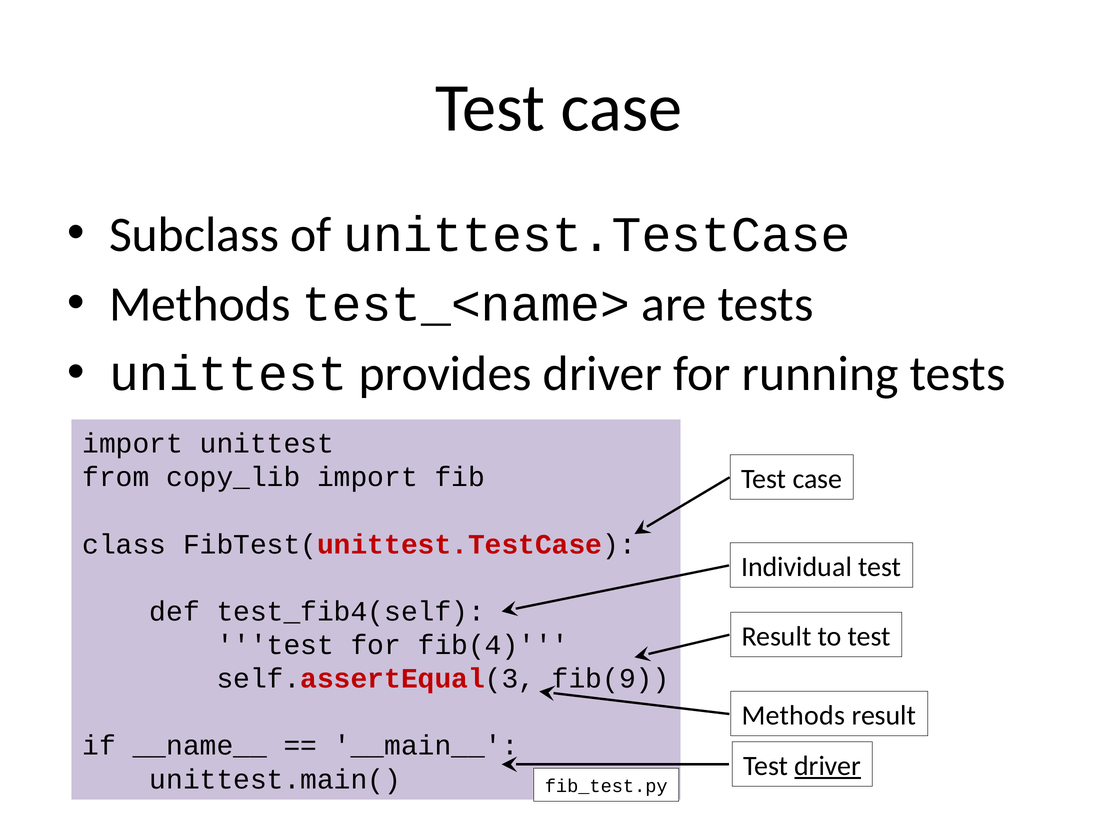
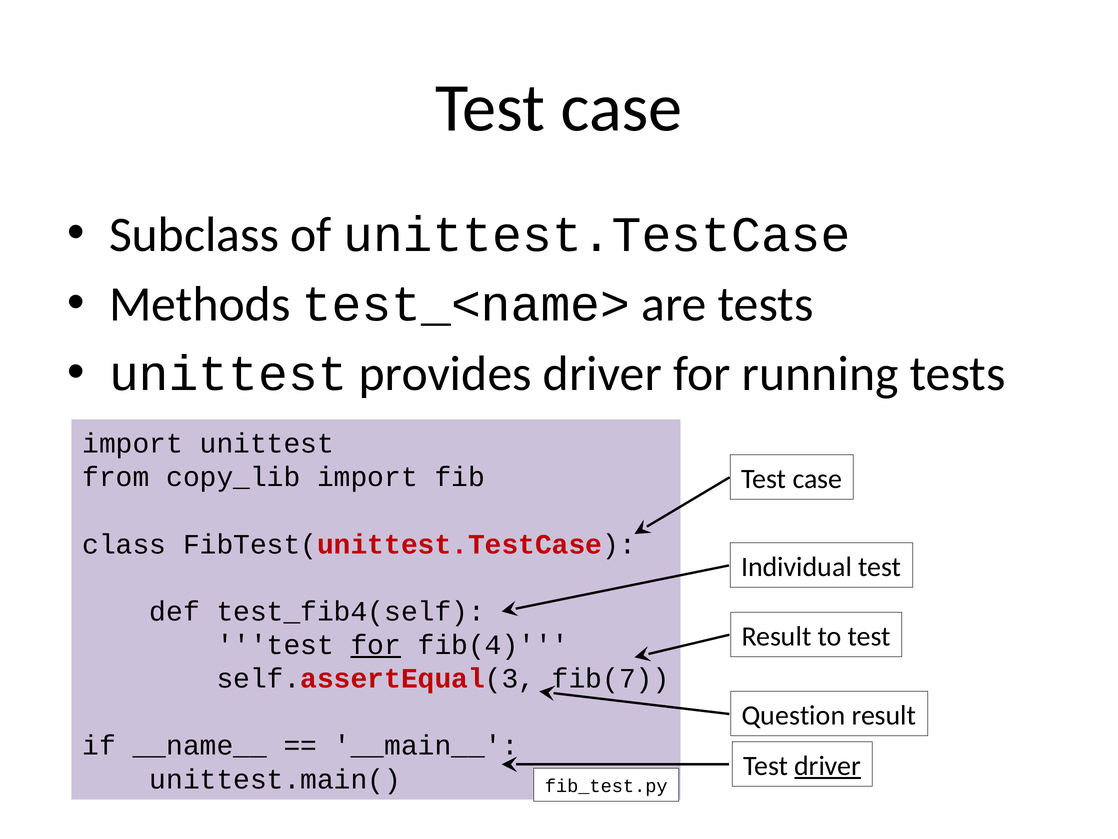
for at (376, 645) underline: none -> present
fib(9: fib(9 -> fib(7
Methods at (793, 715): Methods -> Question
